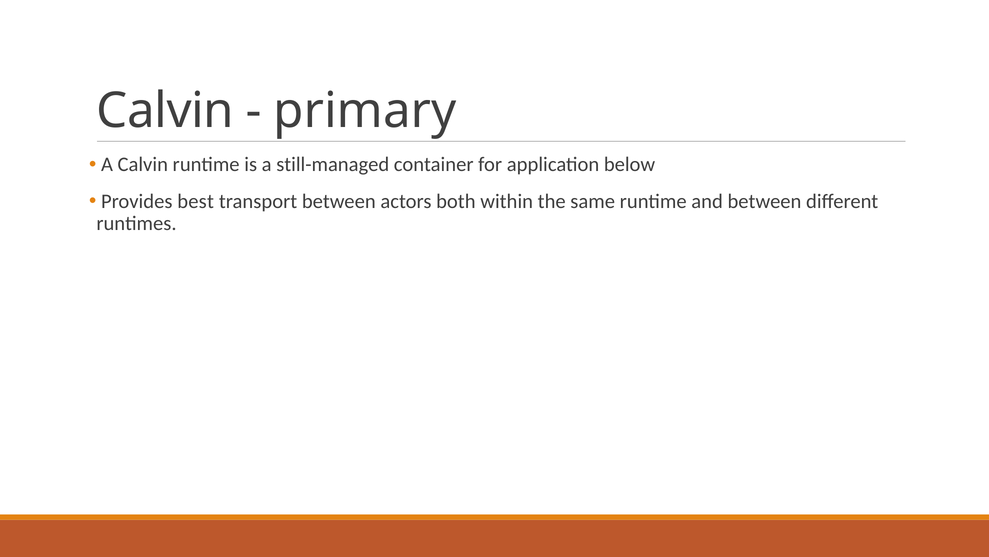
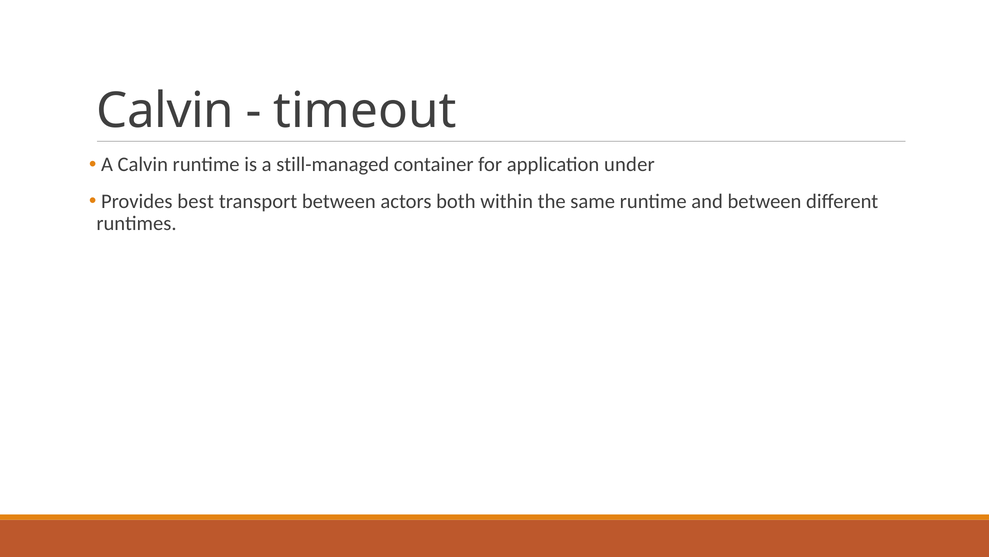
primary: primary -> timeout
below: below -> under
